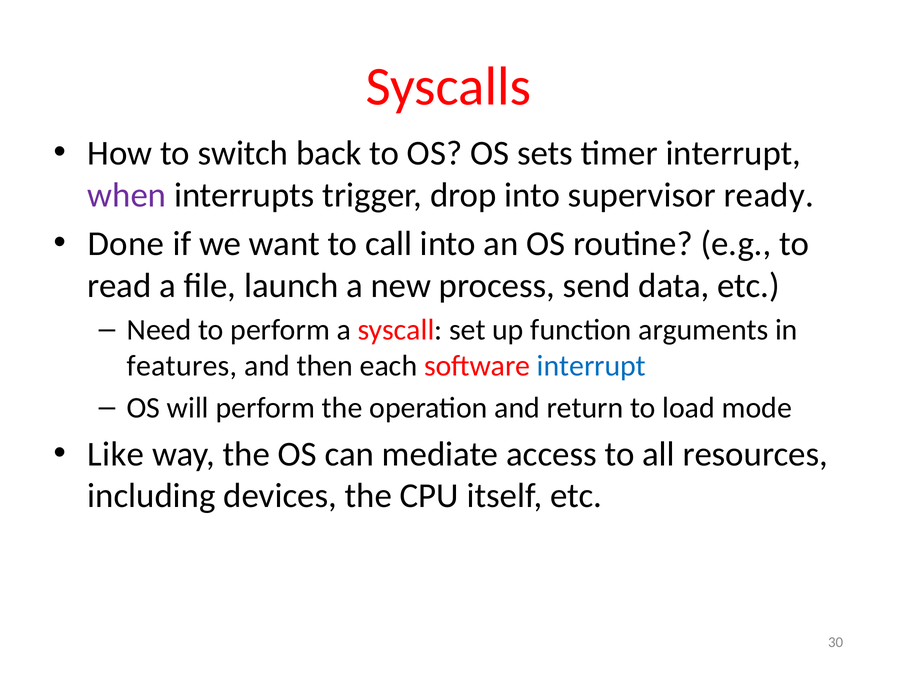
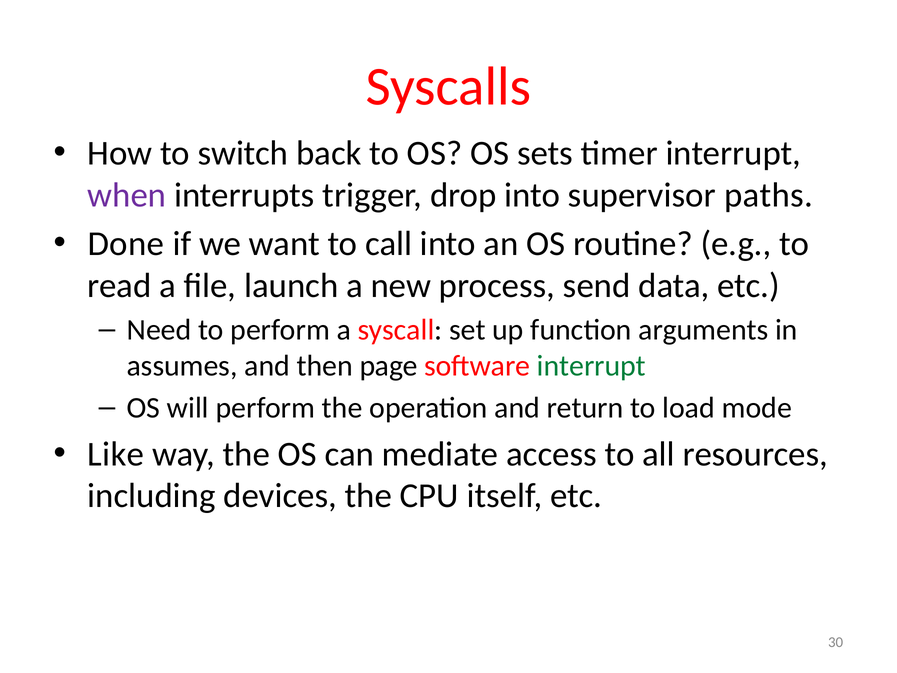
ready: ready -> paths
features: features -> assumes
each: each -> page
interrupt at (591, 366) colour: blue -> green
